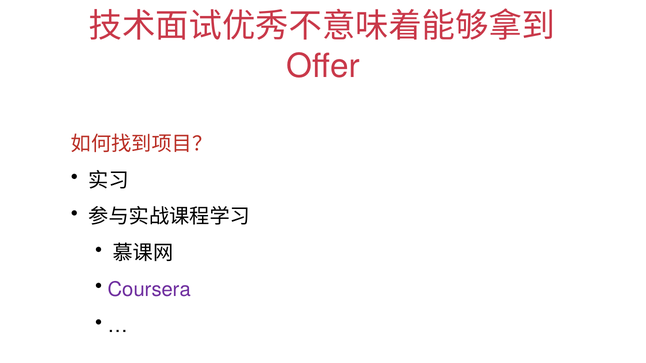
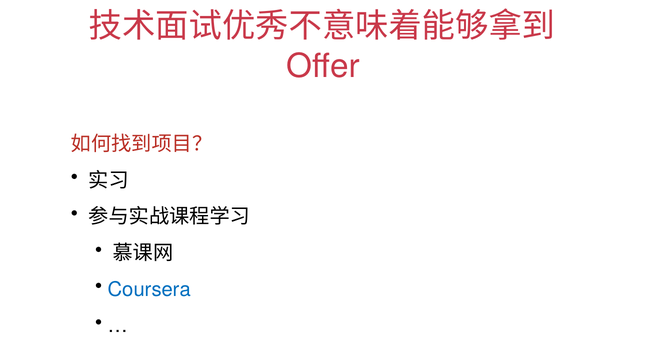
Coursera colour: purple -> blue
